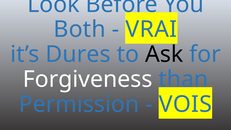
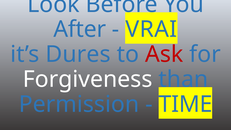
Both: Both -> After
Ask colour: black -> red
VOIS: VOIS -> TIME
